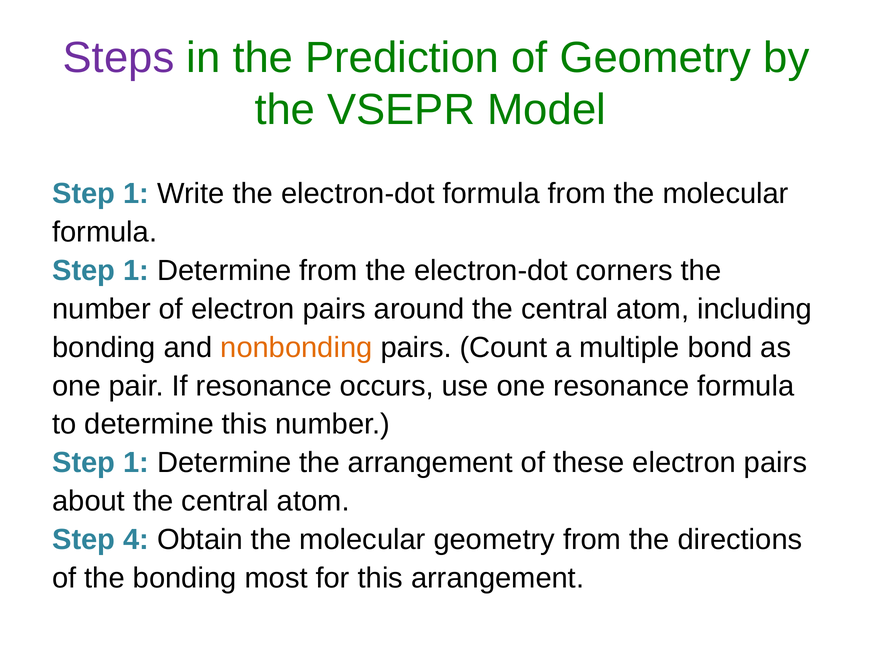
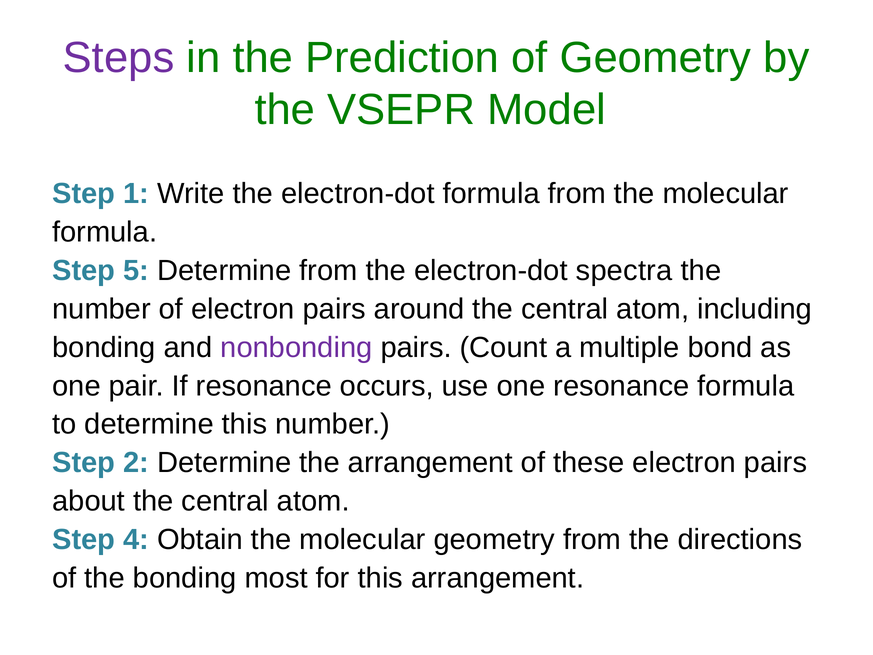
1 at (136, 271): 1 -> 5
corners: corners -> spectra
nonbonding colour: orange -> purple
1 at (136, 463): 1 -> 2
